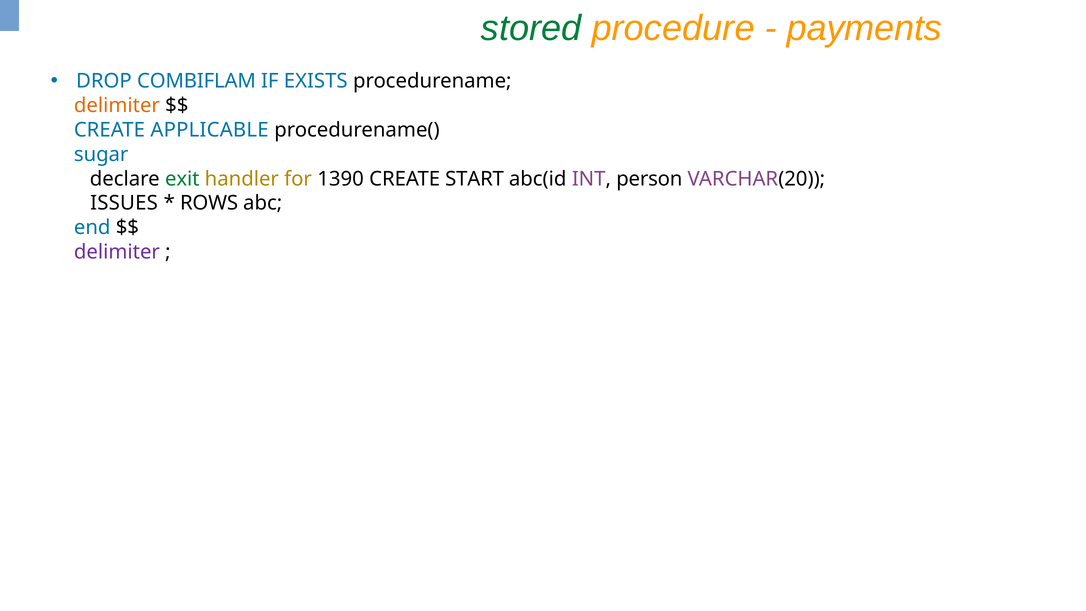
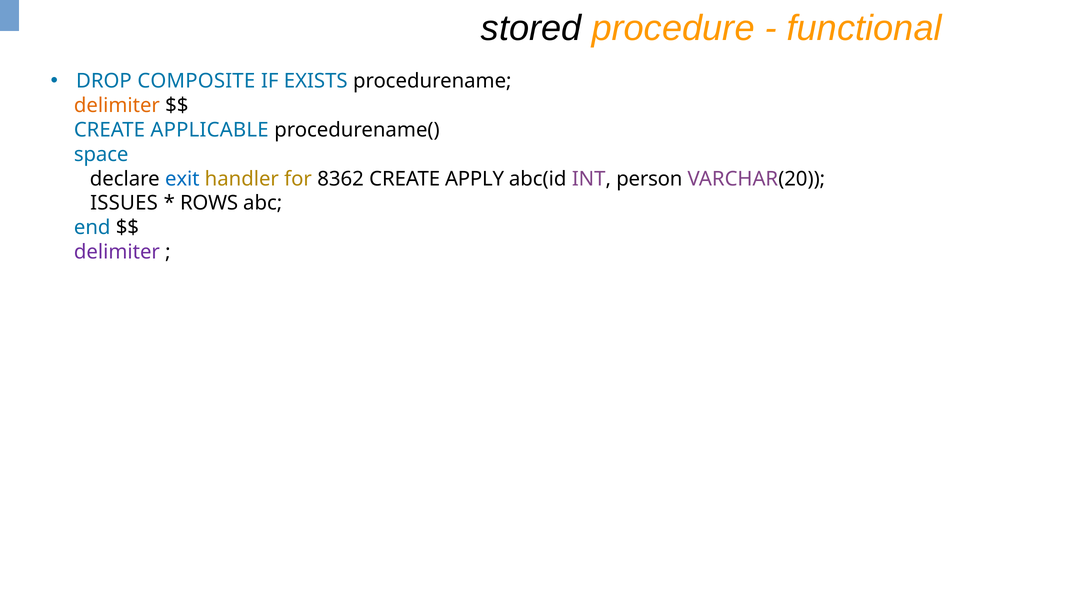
stored colour: green -> black
payments: payments -> functional
COMBIFLAM: COMBIFLAM -> COMPOSITE
sugar: sugar -> space
exit colour: green -> blue
1390: 1390 -> 8362
START: START -> APPLY
